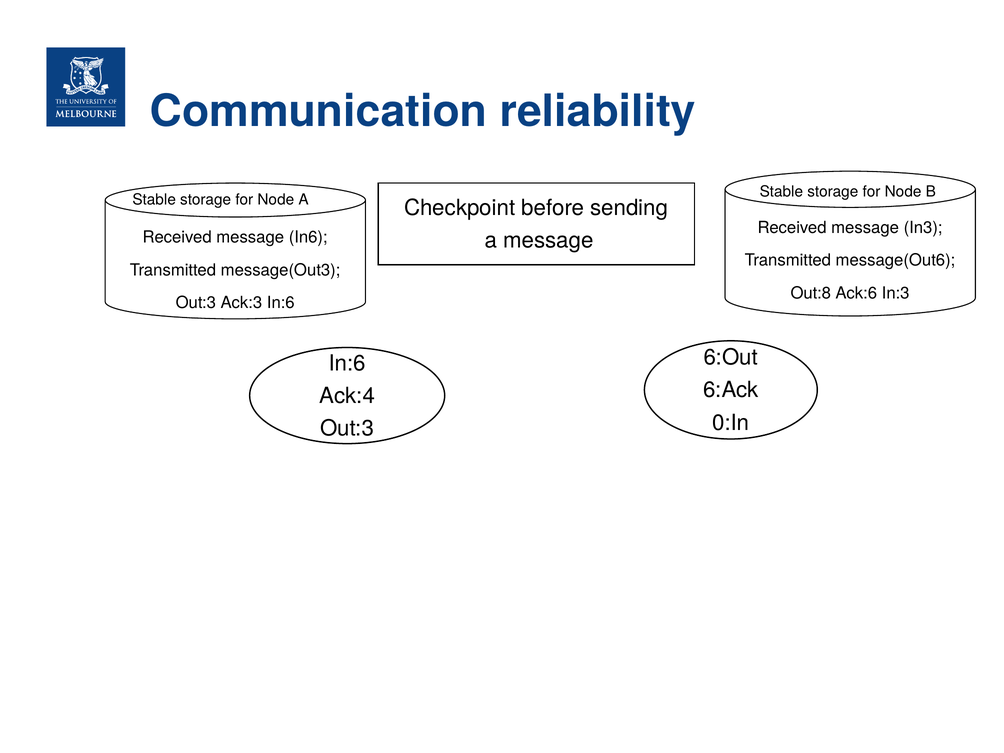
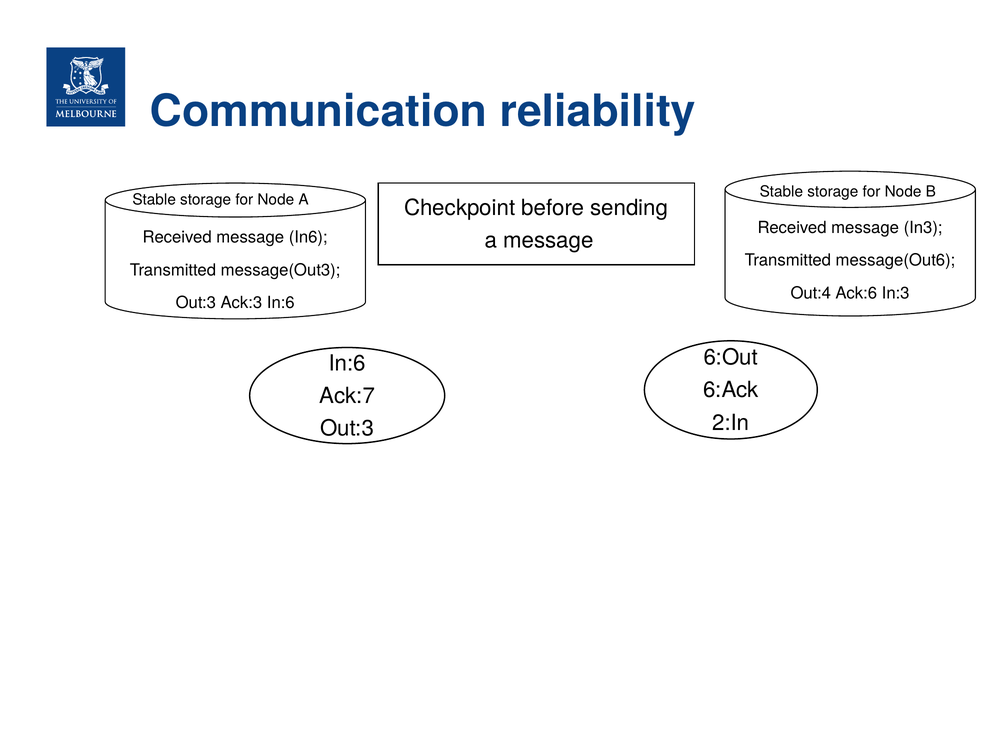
Out:8: Out:8 -> Out:4
Ack:4: Ack:4 -> Ack:7
0:In: 0:In -> 2:In
